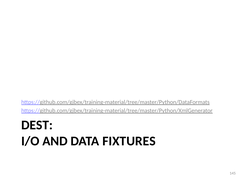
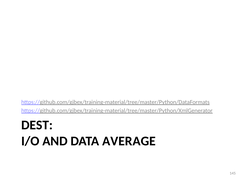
FIXTURES: FIXTURES -> AVERAGE
